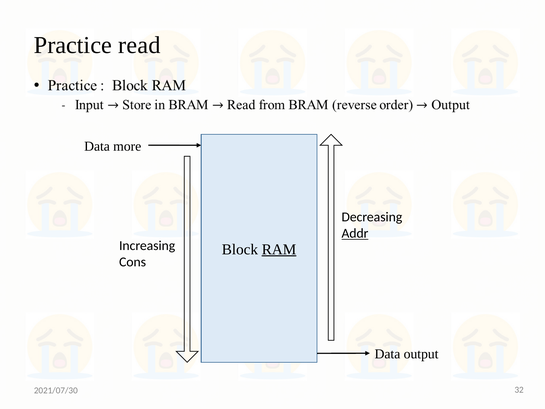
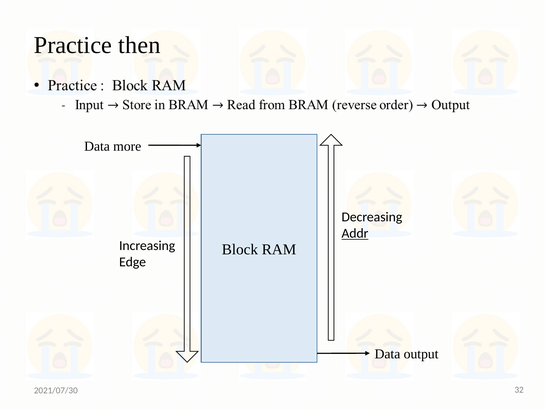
read: read -> then
RAM underline: present -> none
Cons: Cons -> Edge
